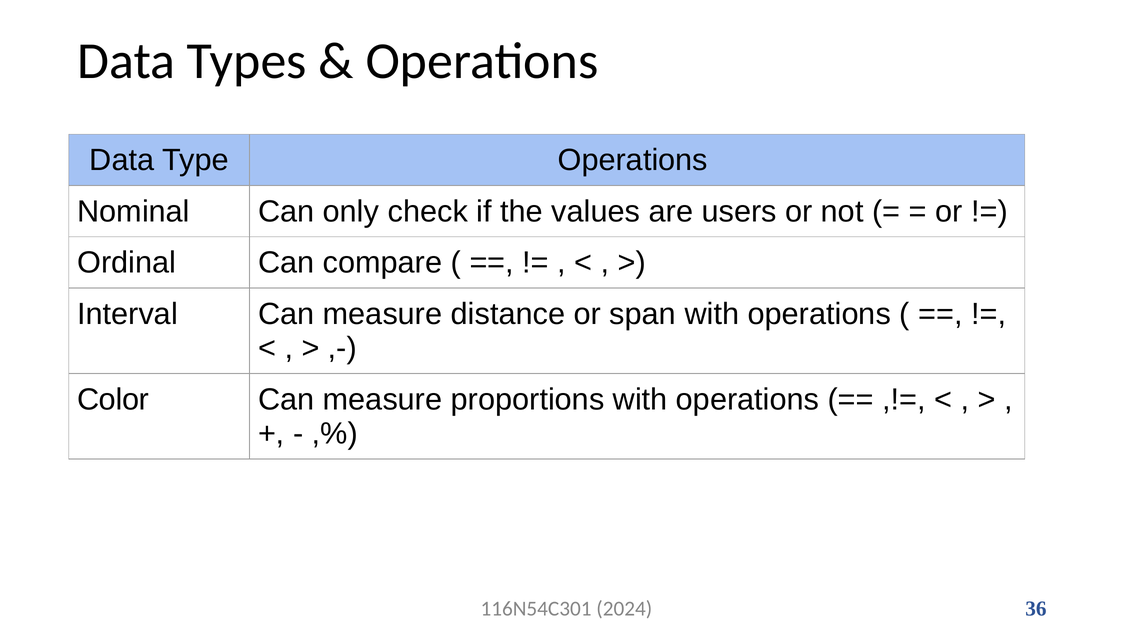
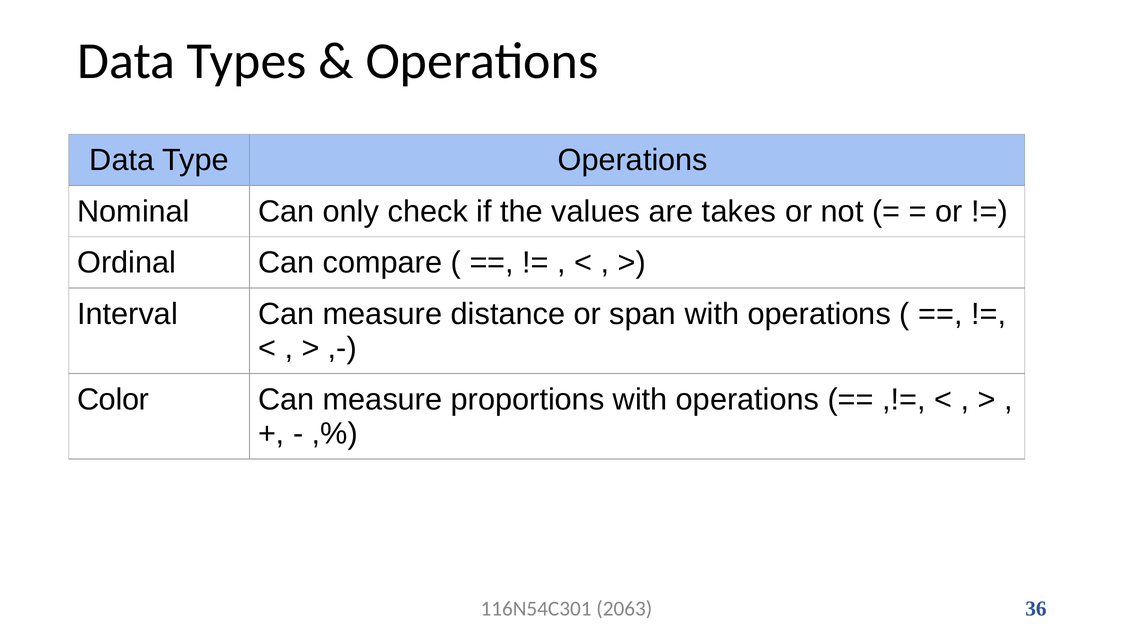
users: users -> takes
2024: 2024 -> 2063
